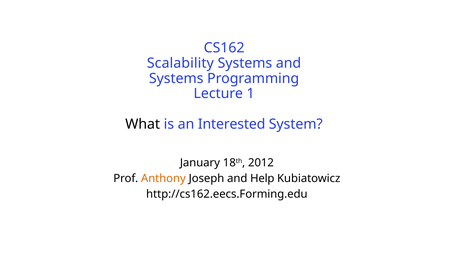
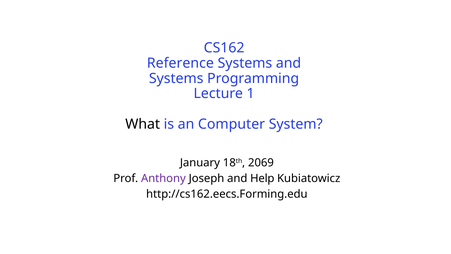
Scalability: Scalability -> Reference
Interested: Interested -> Computer
2012: 2012 -> 2069
Anthony colour: orange -> purple
